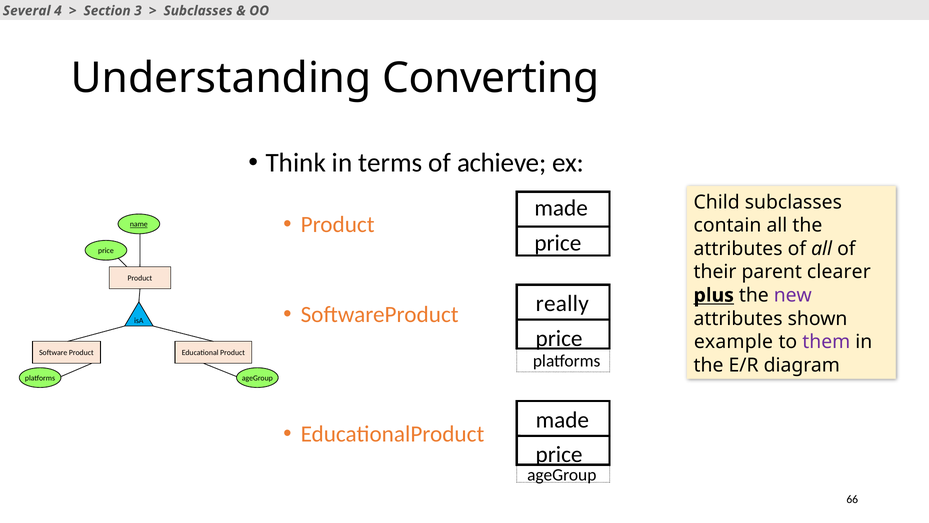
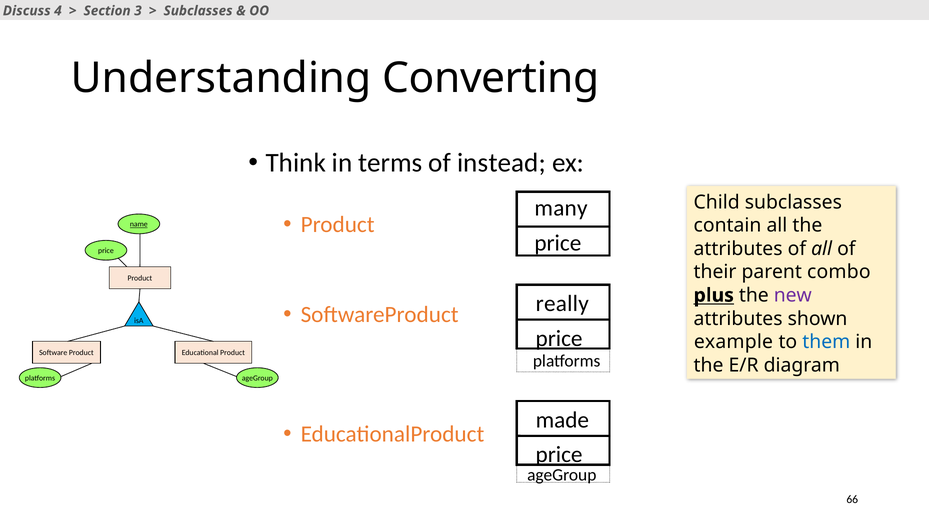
Several: Several -> Discuss
achieve: achieve -> instead
made at (561, 208): made -> many
clearer: clearer -> combo
them colour: purple -> blue
